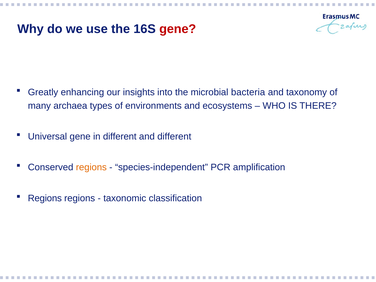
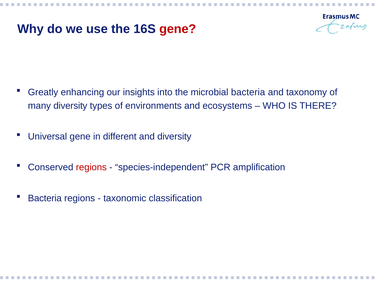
many archaea: archaea -> diversity
and different: different -> diversity
regions at (91, 167) colour: orange -> red
Regions at (45, 198): Regions -> Bacteria
